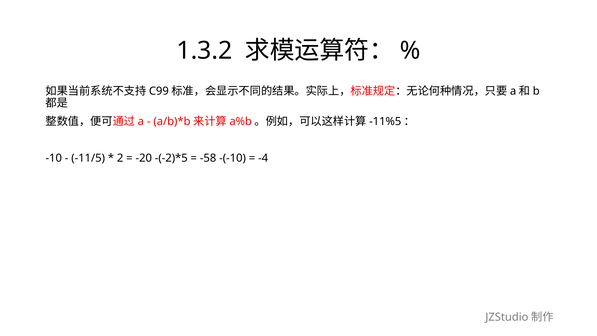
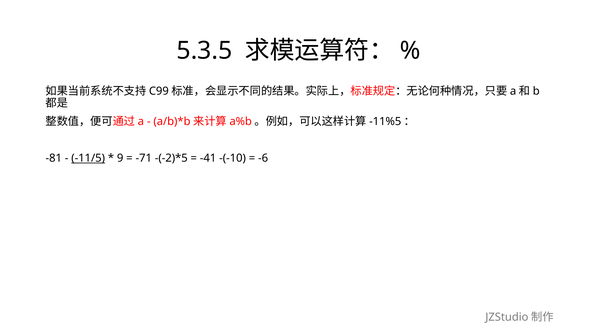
1.3.2: 1.3.2 -> 5.3.5
-10: -10 -> -81
-11/5 underline: none -> present
2: 2 -> 9
-20: -20 -> -71
-58: -58 -> -41
-4: -4 -> -6
